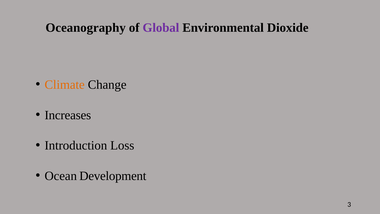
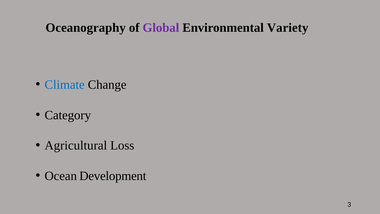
Dioxide: Dioxide -> Variety
Climate colour: orange -> blue
Increases: Increases -> Category
Introduction: Introduction -> Agricultural
